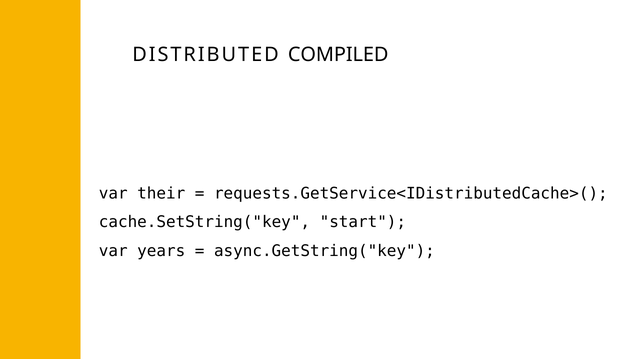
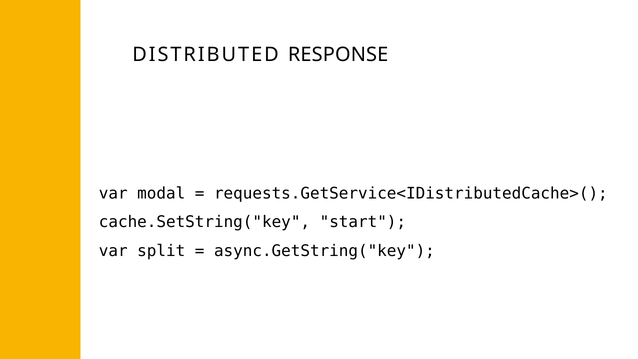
COMPILED: COMPILED -> RESPONSE
their: their -> modal
years: years -> split
